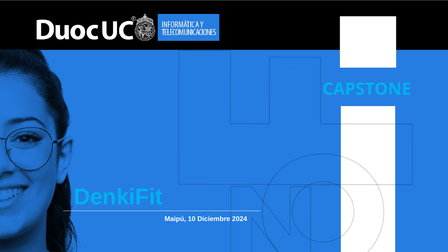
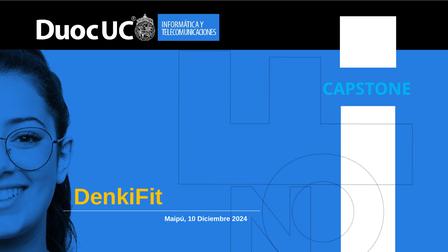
DenkiFit colour: light blue -> yellow
